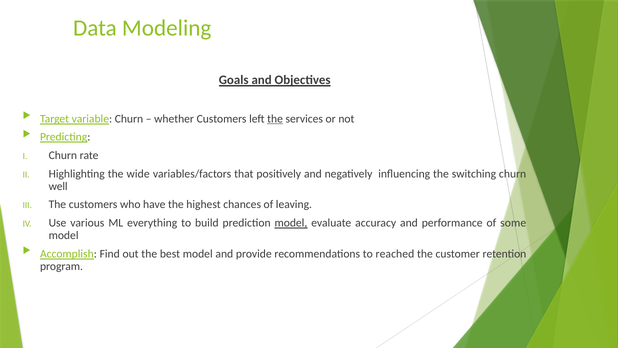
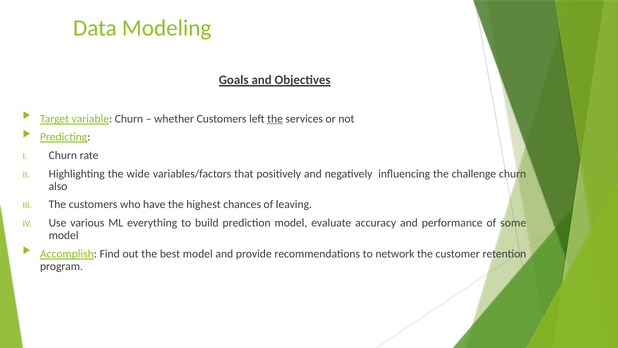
switching: switching -> challenge
well: well -> also
model at (291, 223) underline: present -> none
reached: reached -> network
